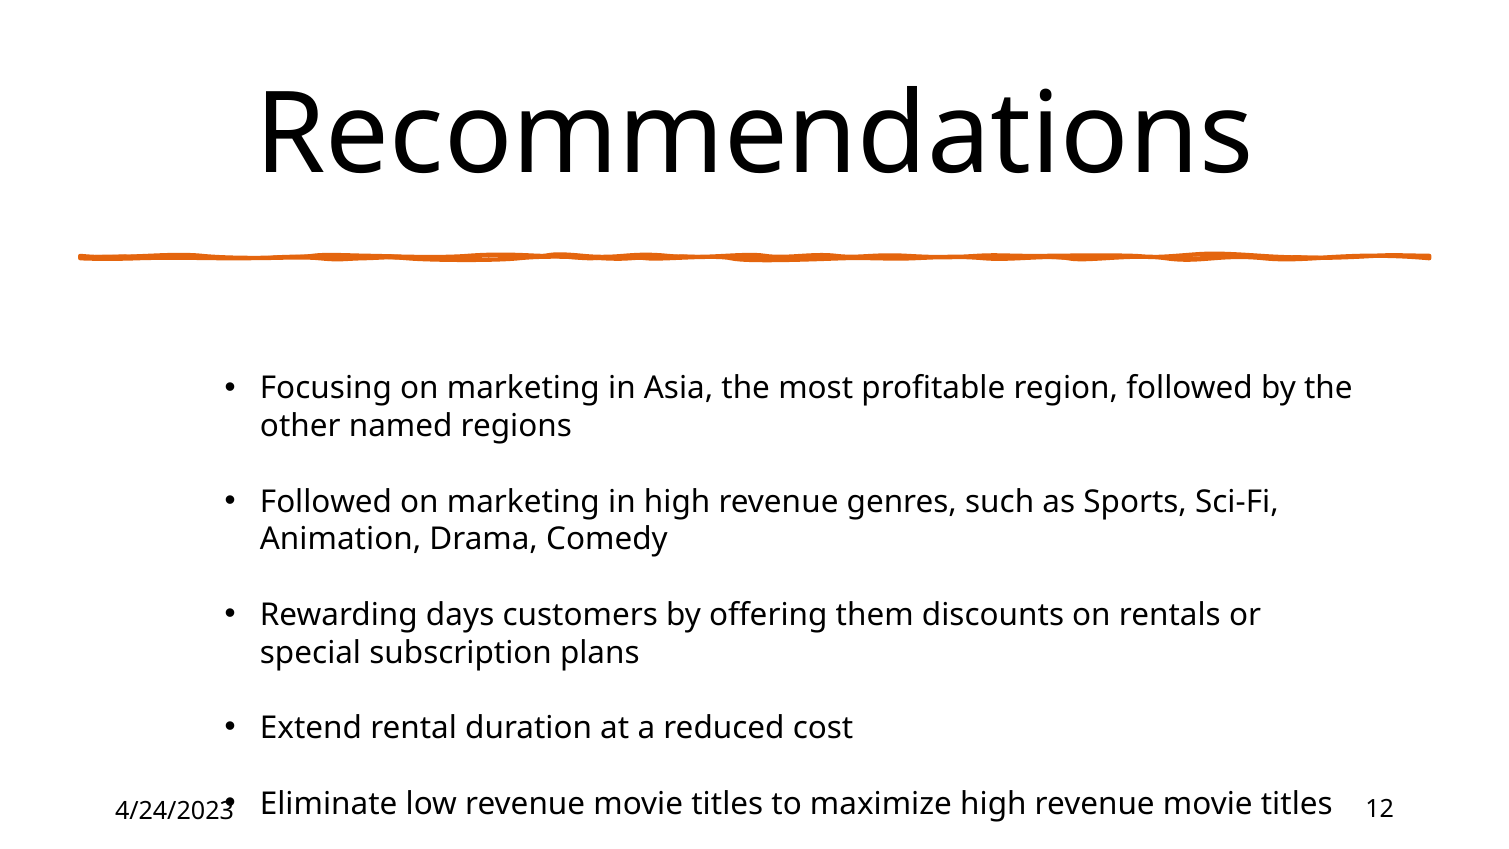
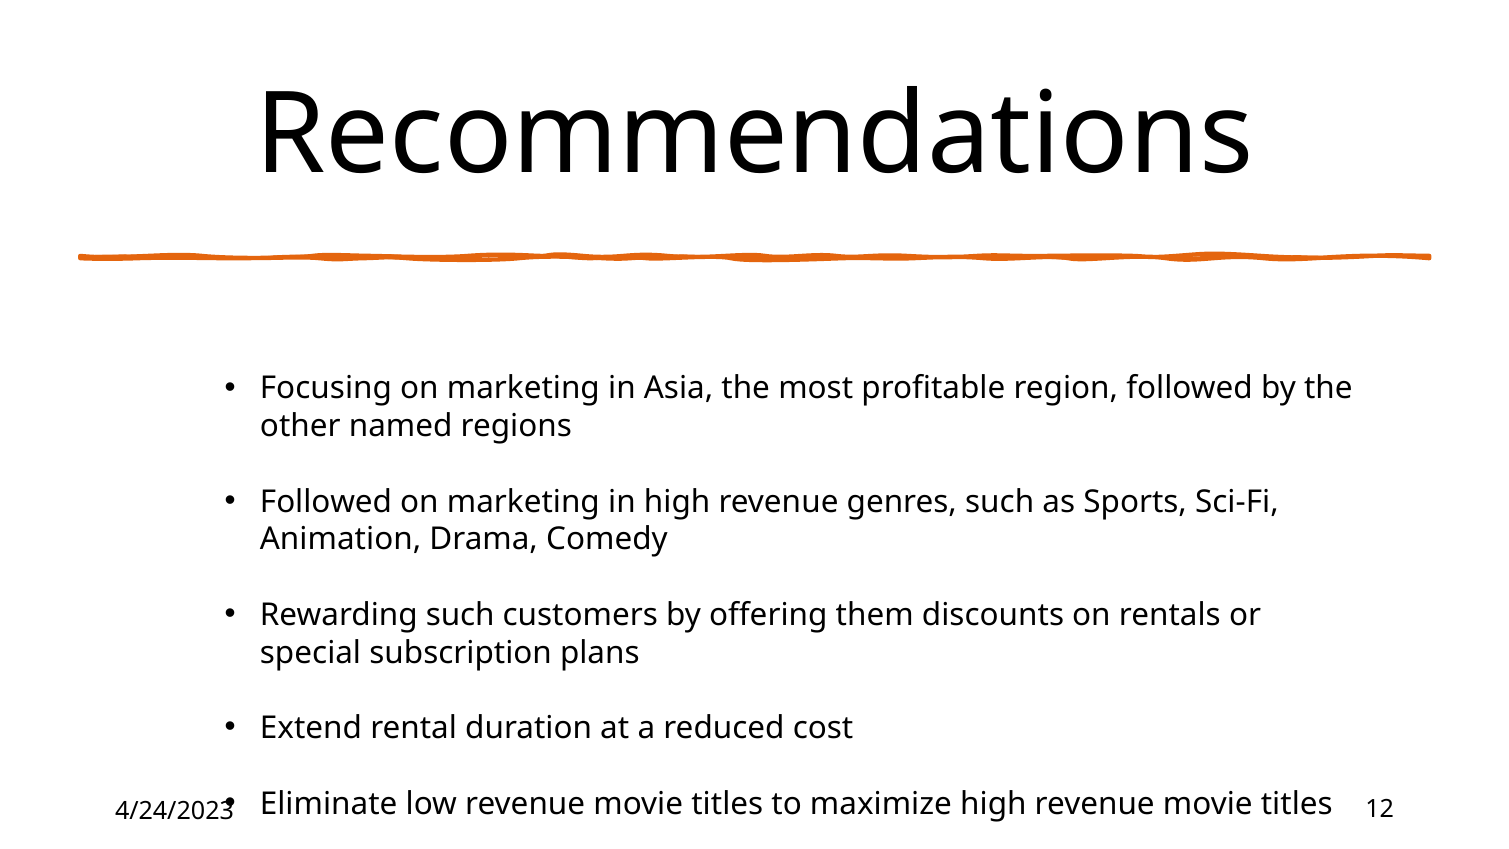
Rewarding days: days -> such
